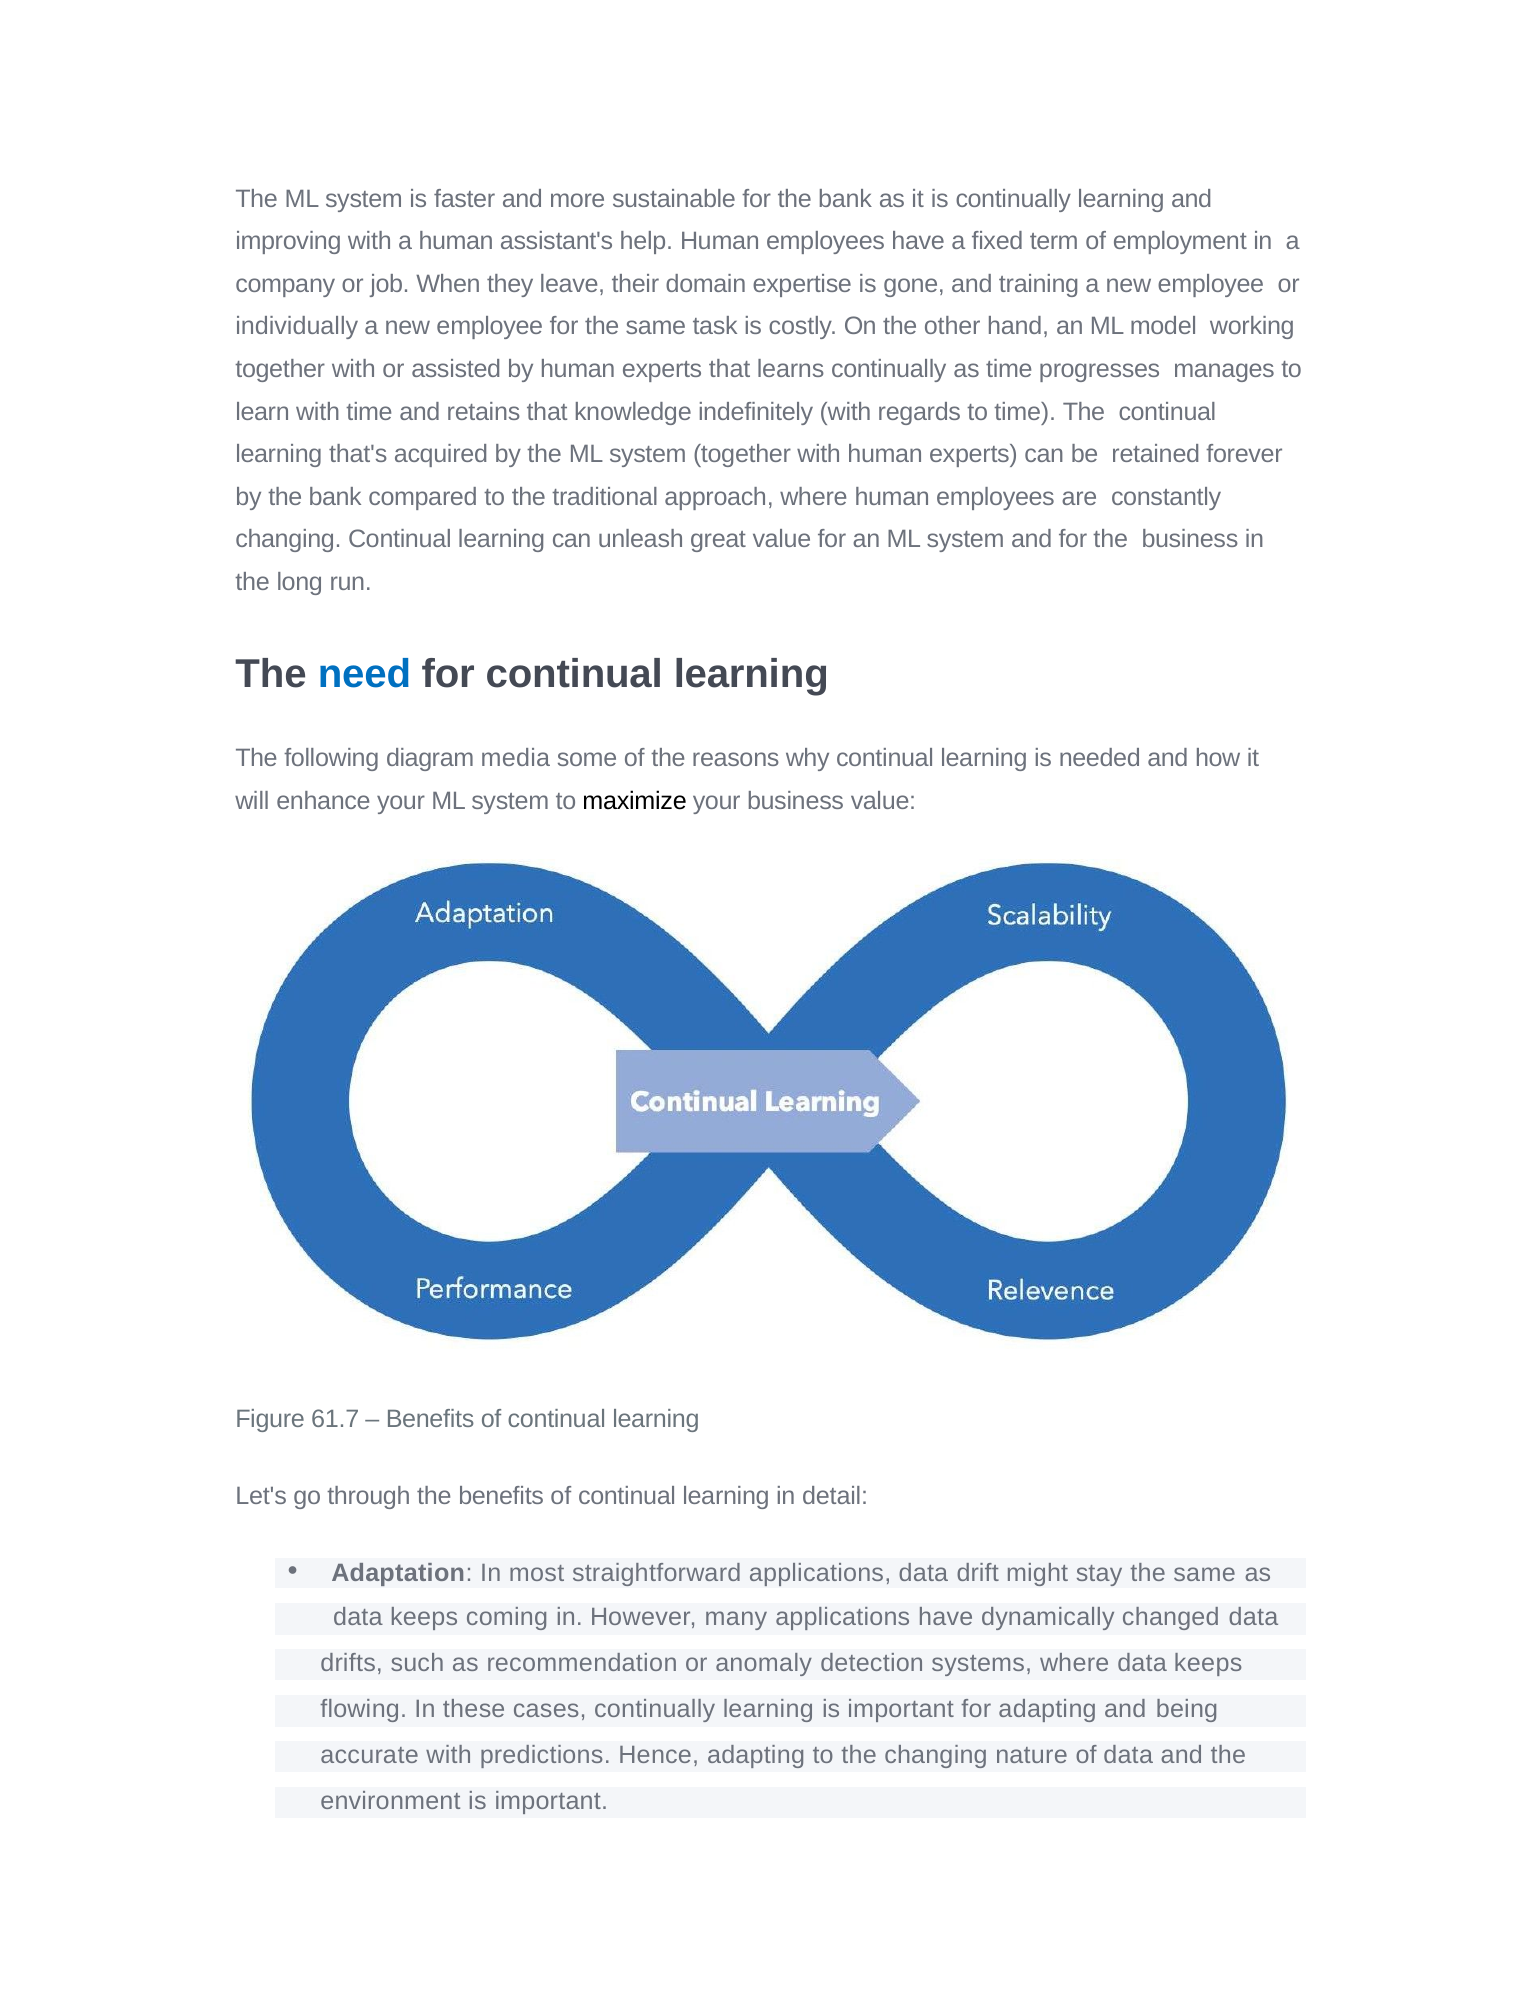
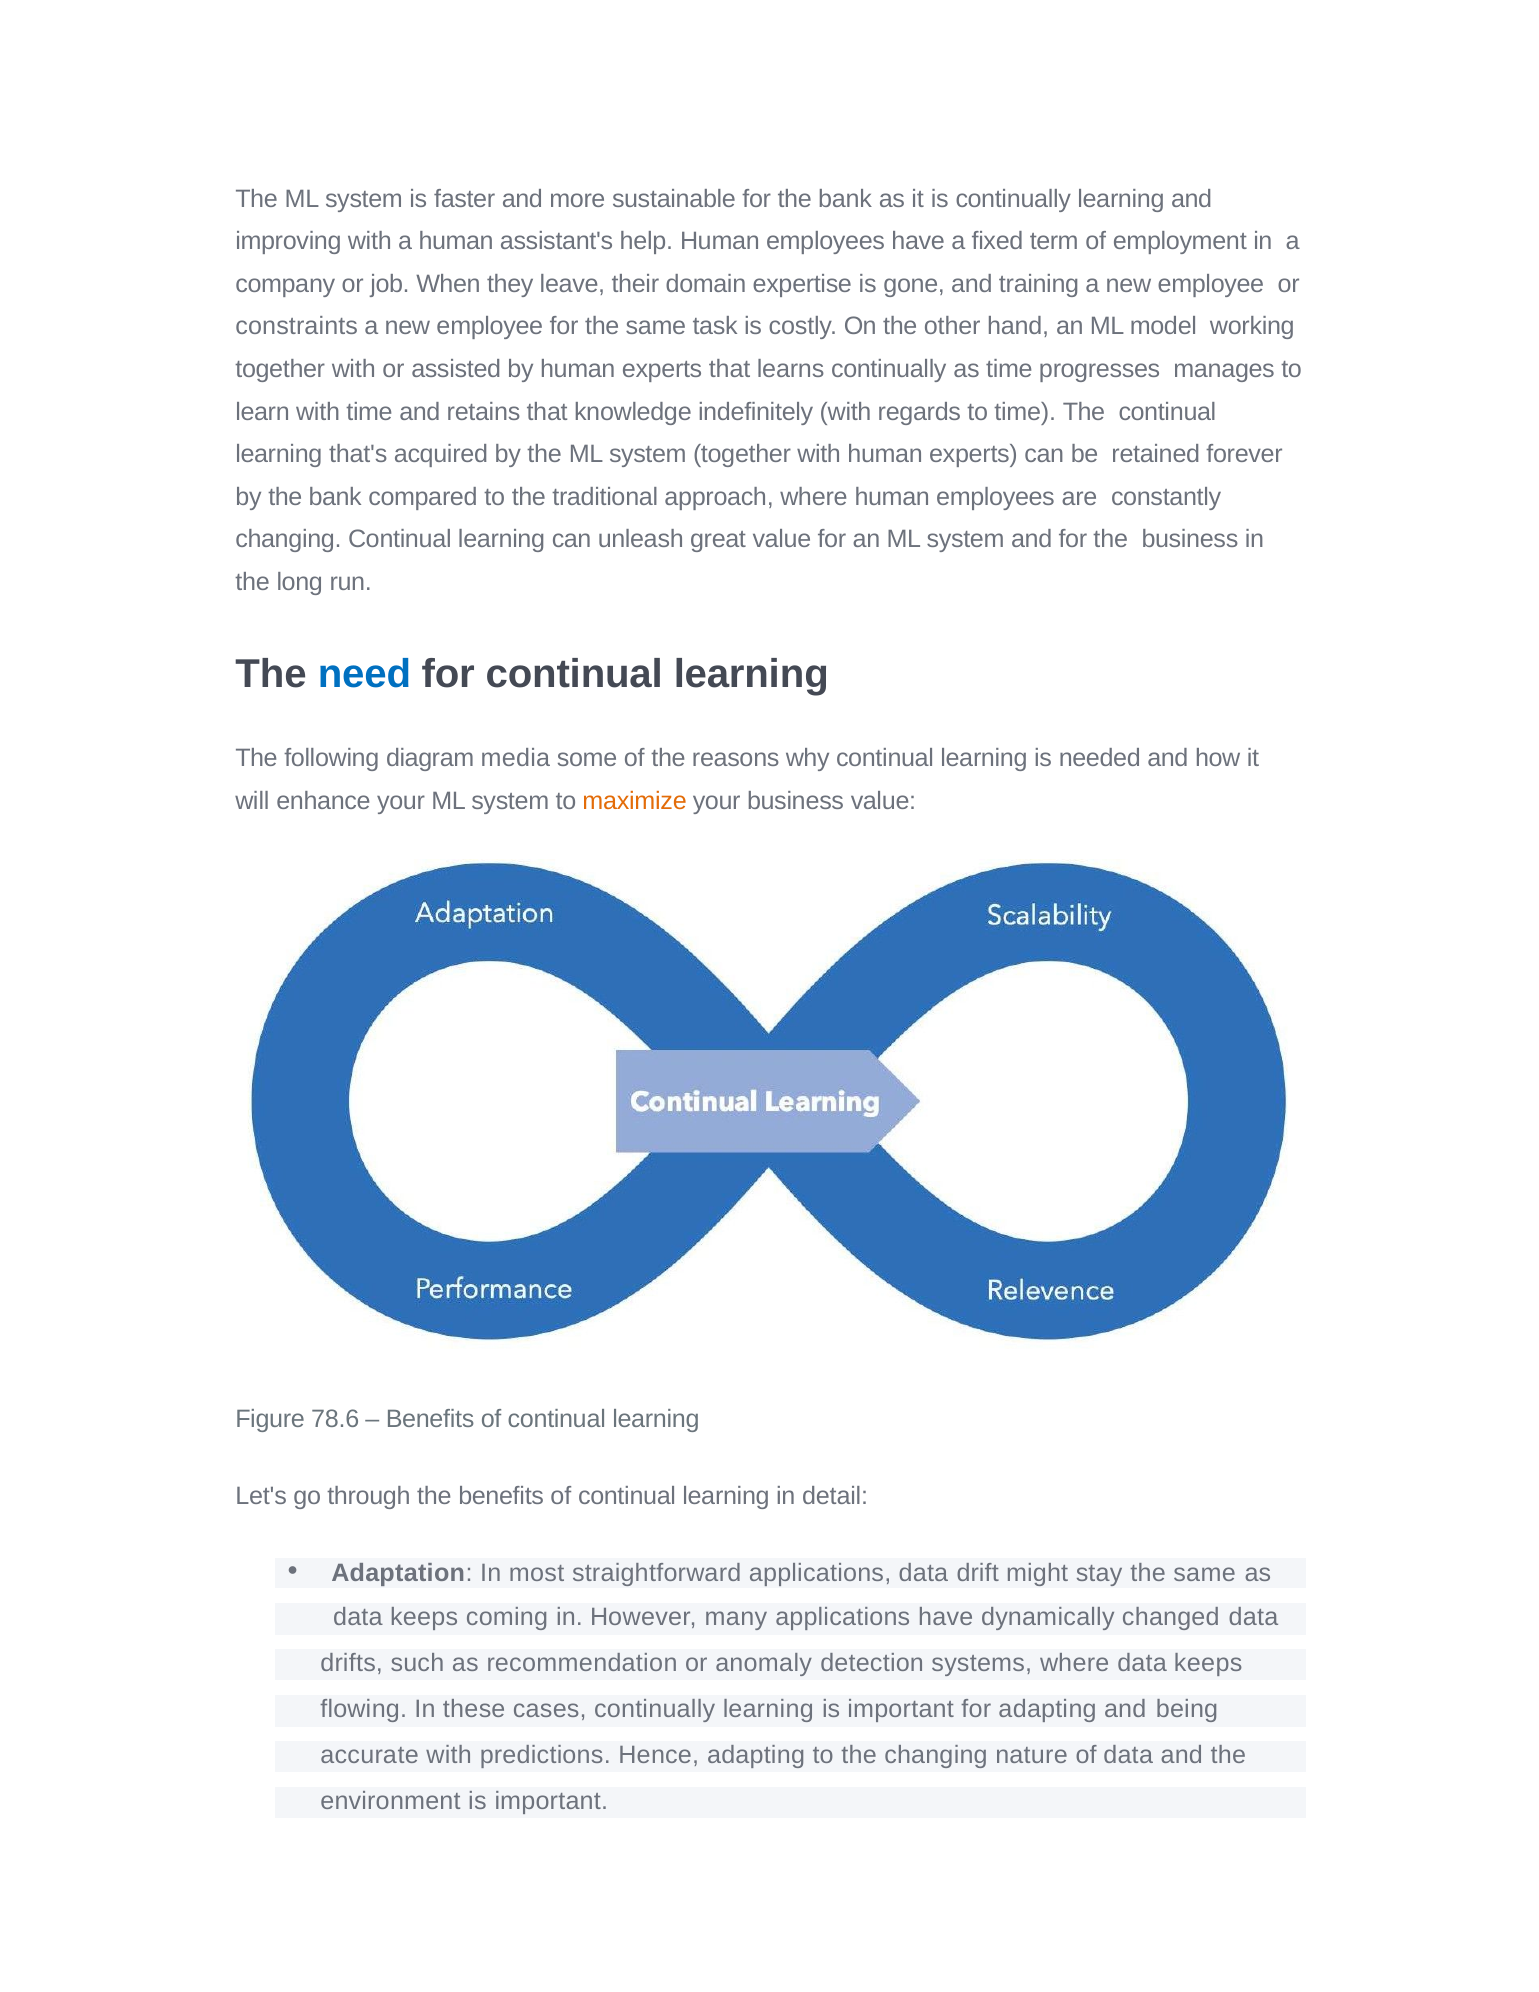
individually: individually -> constraints
maximize colour: black -> orange
61.7: 61.7 -> 78.6
